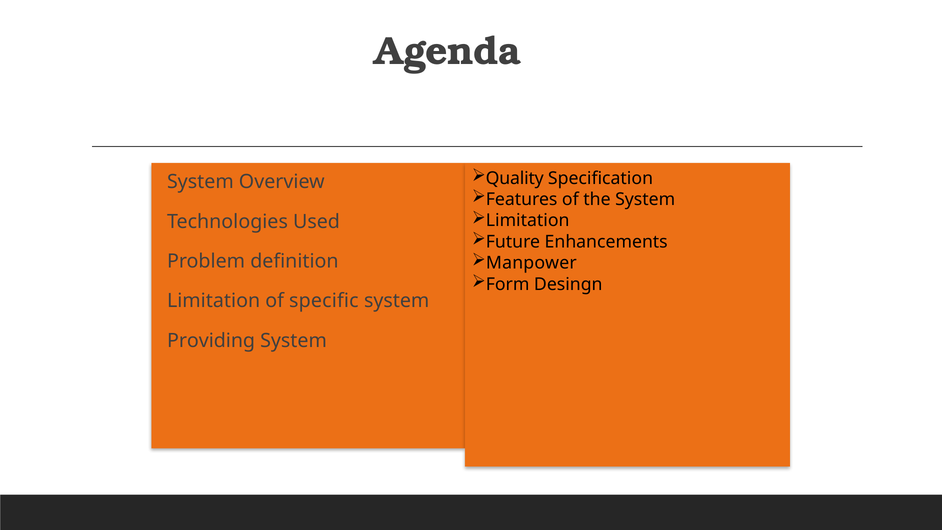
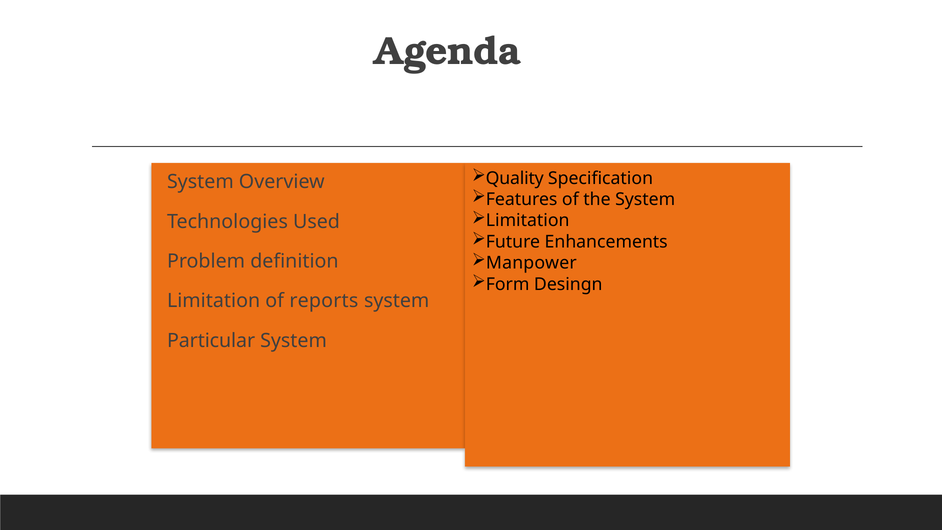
specific: specific -> reports
Providing: Providing -> Particular
